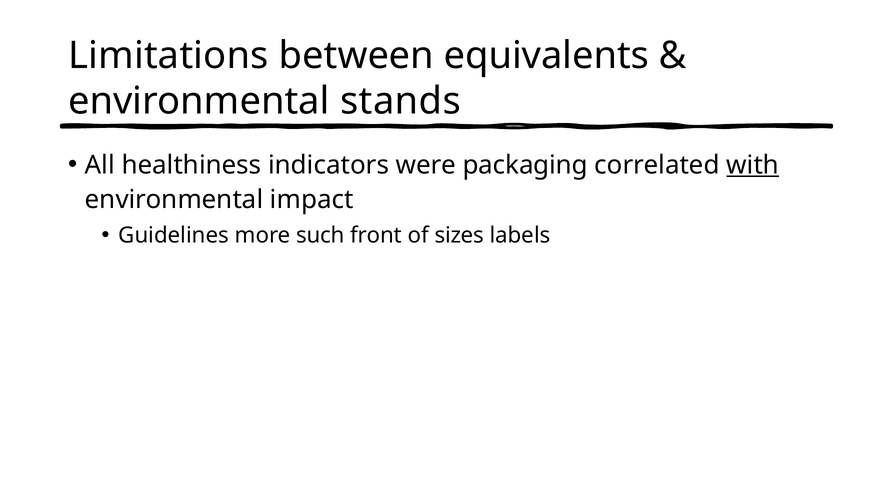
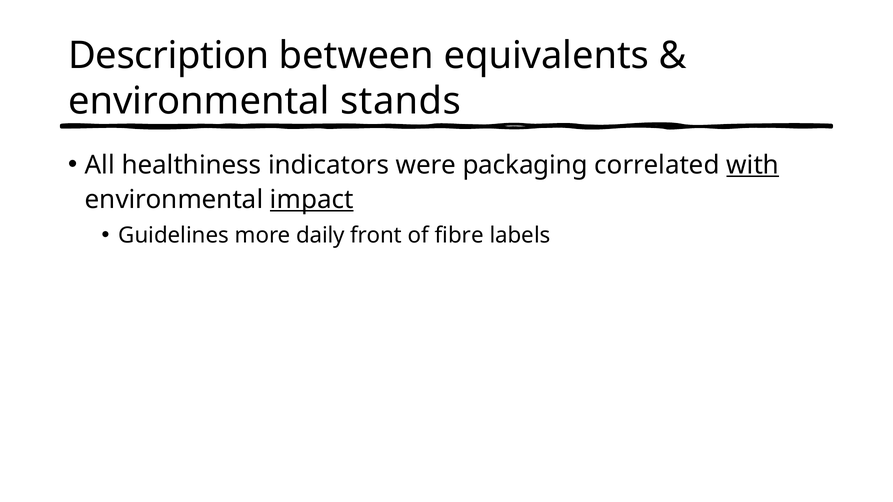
Limitations: Limitations -> Description
impact underline: none -> present
such: such -> daily
sizes: sizes -> fibre
